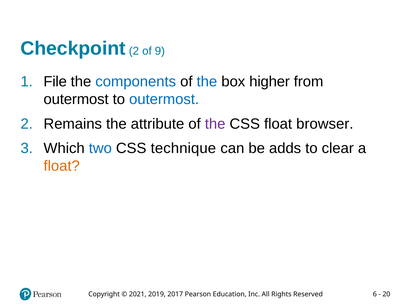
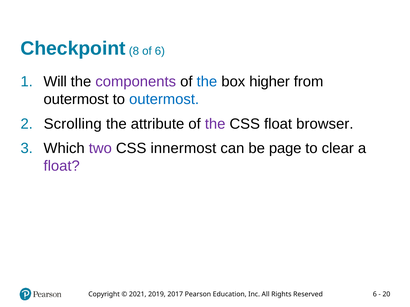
Checkpoint 2: 2 -> 8
of 9: 9 -> 6
File: File -> Will
components colour: blue -> purple
Remains: Remains -> Scrolling
two colour: blue -> purple
technique: technique -> innermost
adds: adds -> page
float at (62, 166) colour: orange -> purple
